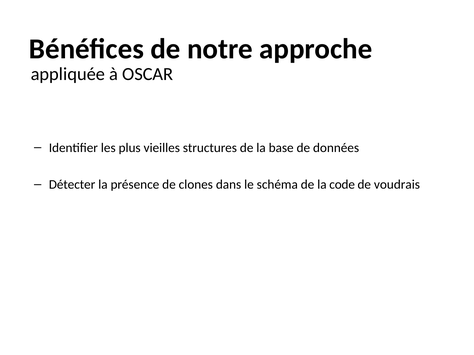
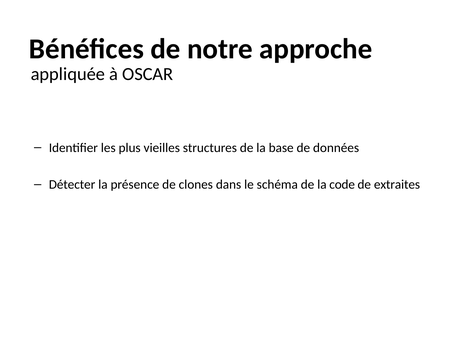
voudrais: voudrais -> extraites
